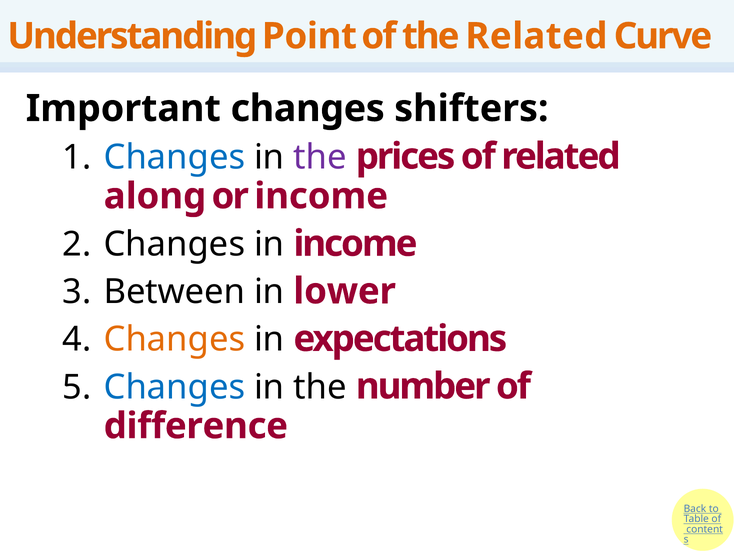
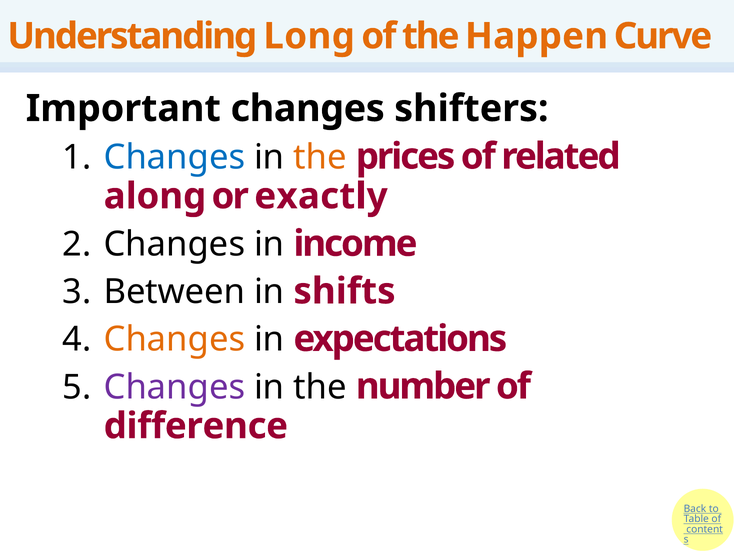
Point: Point -> Long
the Related: Related -> Happen
the at (320, 157) colour: purple -> orange
or income: income -> exactly
lower: lower -> shifts
Changes at (174, 387) colour: blue -> purple
